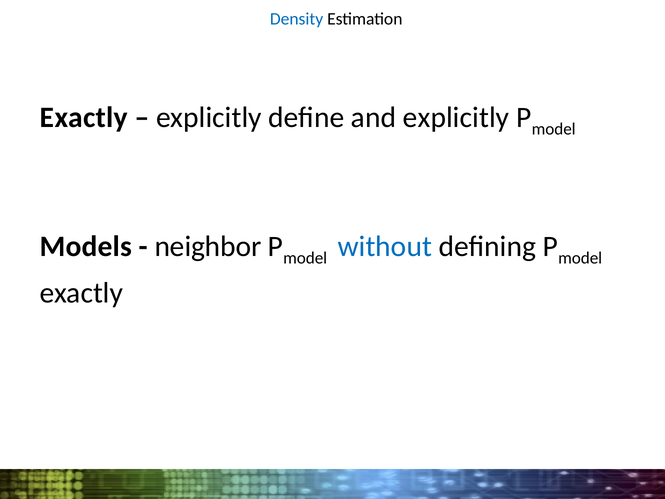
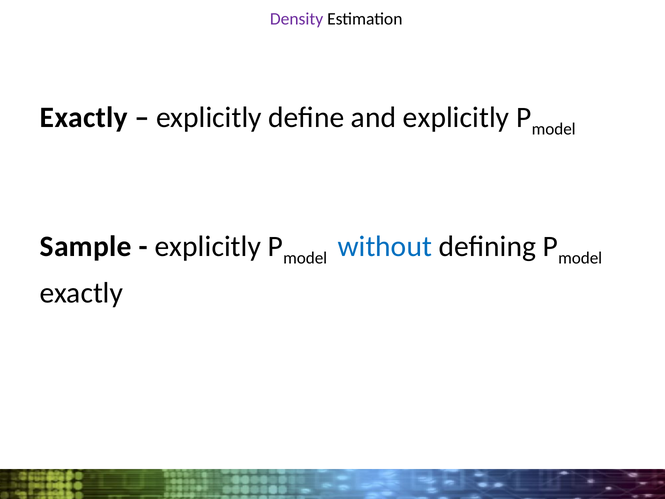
Density colour: blue -> purple
Models: Models -> Sample
neighbor at (208, 246): neighbor -> explicitly
